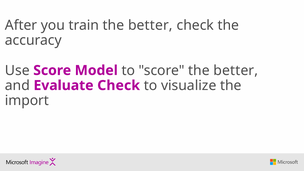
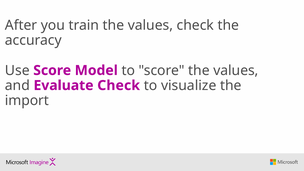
train the better: better -> values
score the better: better -> values
